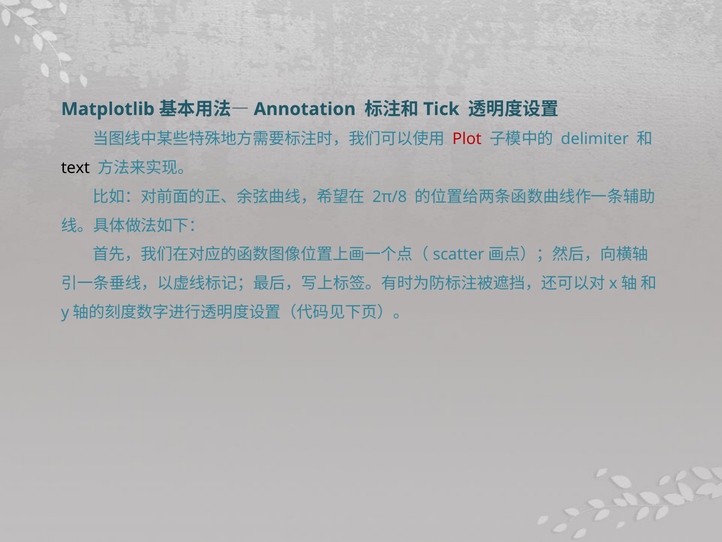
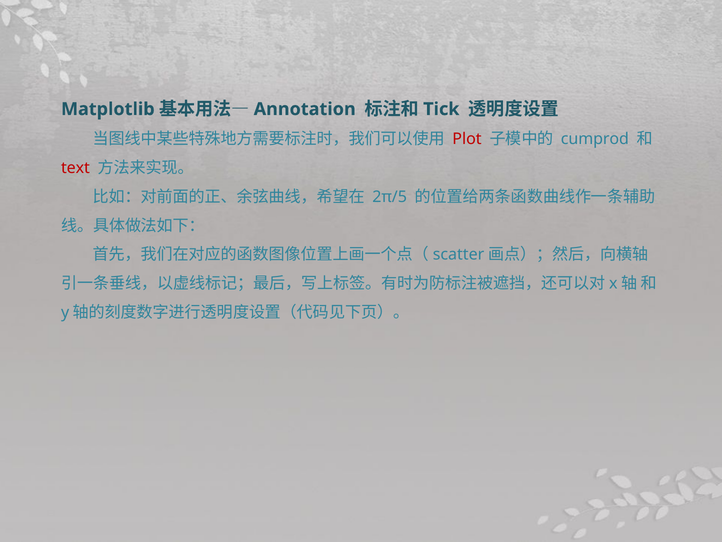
delimiter: delimiter -> cumprod
text colour: black -> red
2π/8: 2π/8 -> 2π/5
